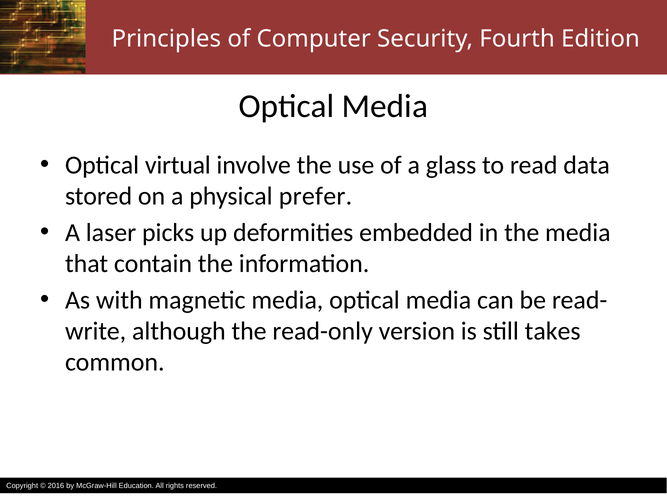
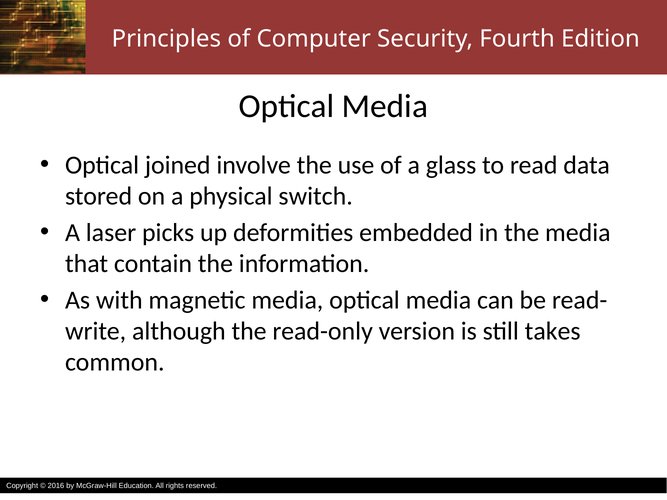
virtual: virtual -> joined
prefer: prefer -> switch
